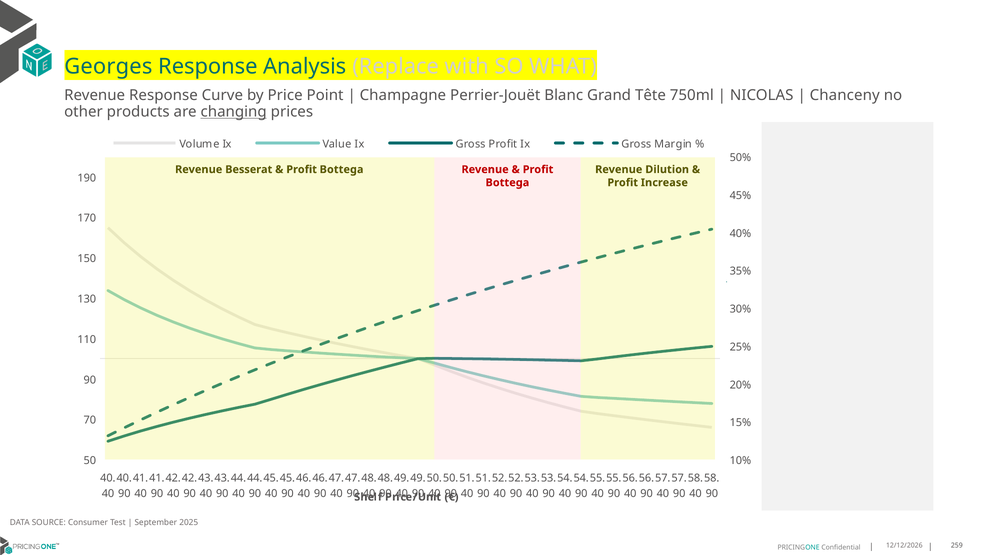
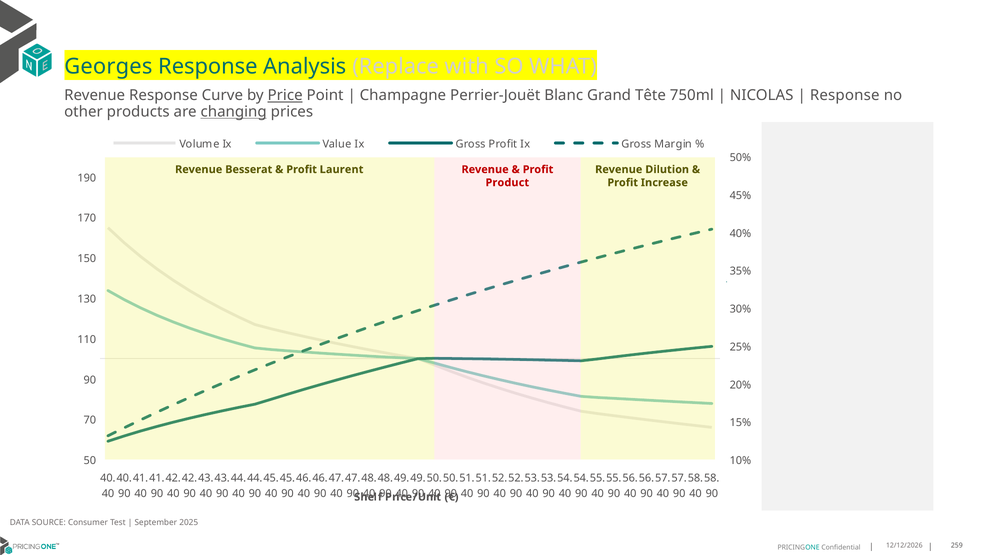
Price underline: none -> present
Chanceny at (845, 96): Chanceny -> Response
Bottega at (342, 170): Bottega -> Laurent
Bottega at (507, 183): Bottega -> Product
